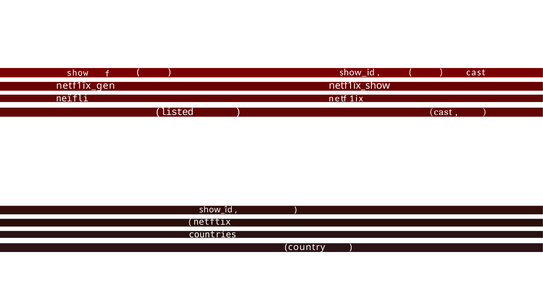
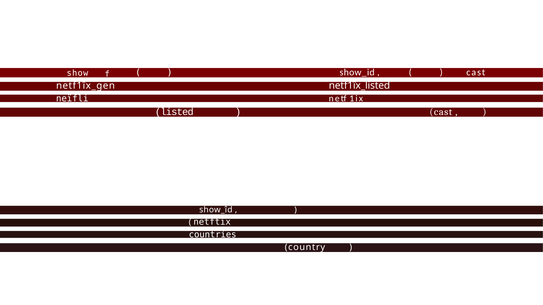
netf1îx_show: netf1îx_show -> netf1îx_listed
